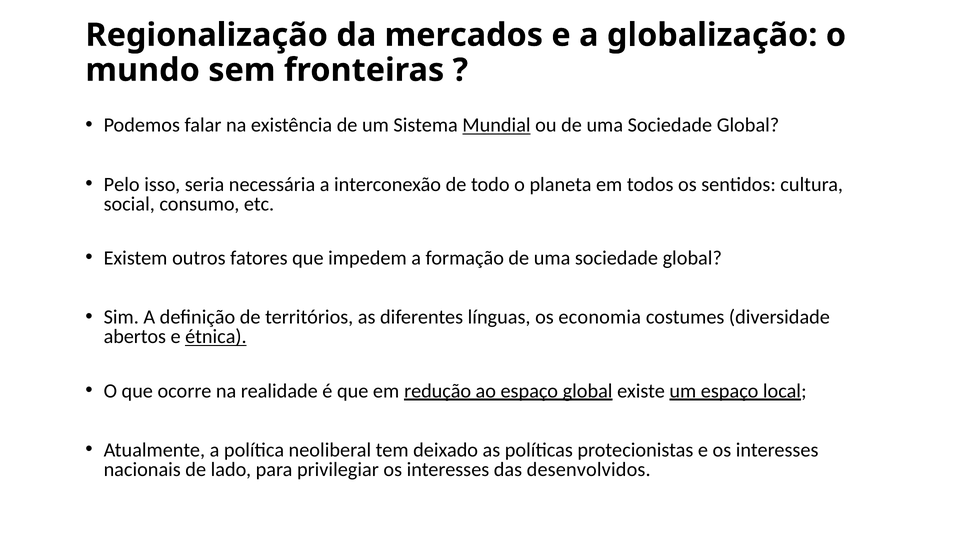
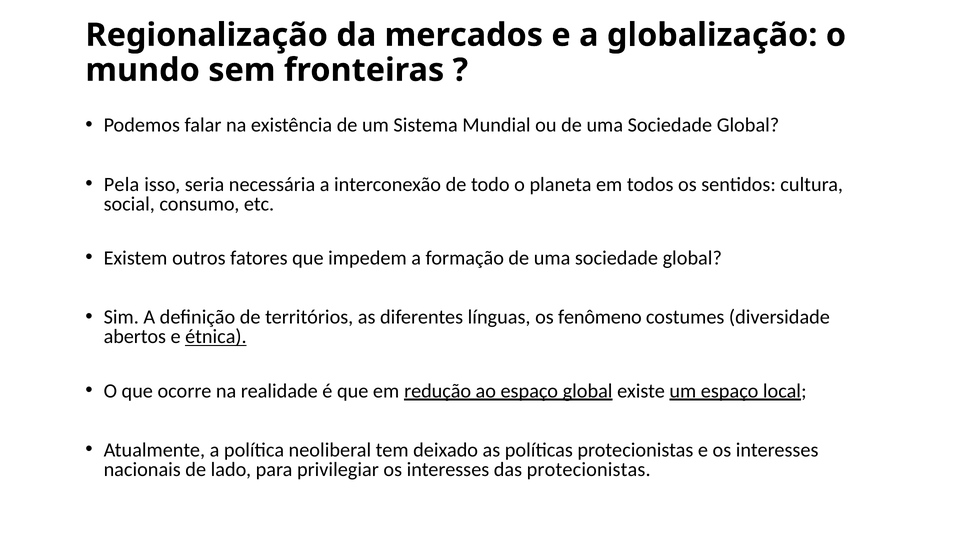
Mundial underline: present -> none
Pelo: Pelo -> Pela
economia: economia -> fenômeno
das desenvolvidos: desenvolvidos -> protecionistas
